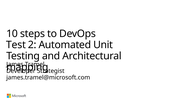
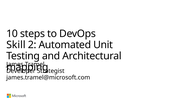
Test: Test -> Skill
